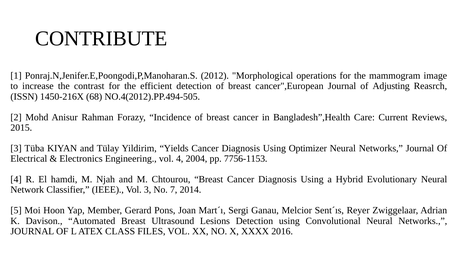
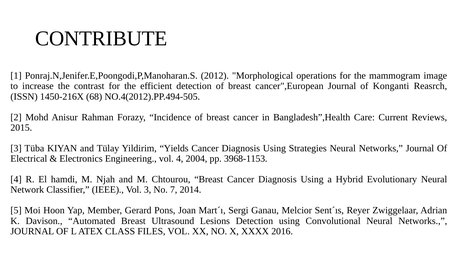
Adjusting: Adjusting -> Konganti
Optimizer: Optimizer -> Strategies
7756-1153: 7756-1153 -> 3968-1153
